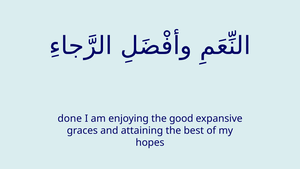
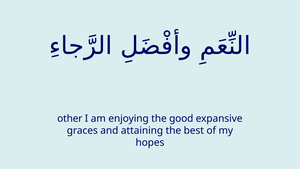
done: done -> other
